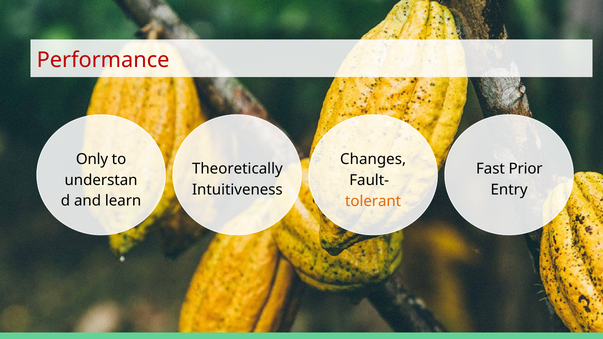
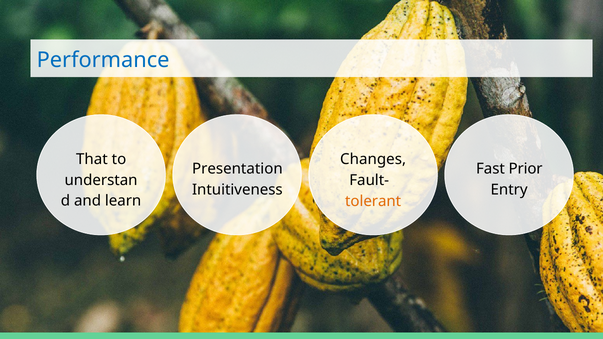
Performance colour: red -> blue
Only: Only -> That
Theoretically: Theoretically -> Presentation
